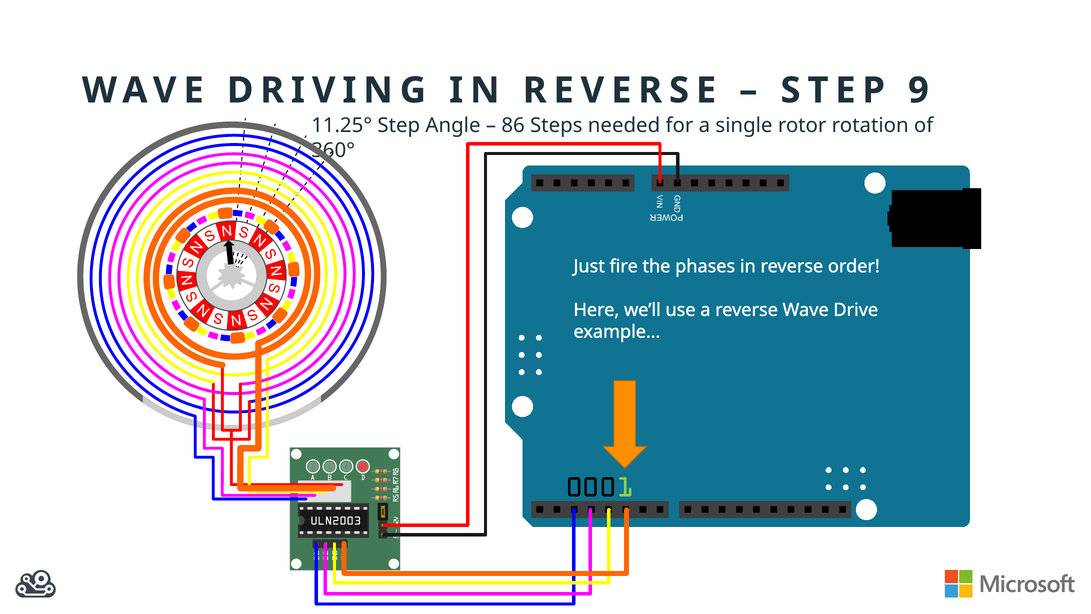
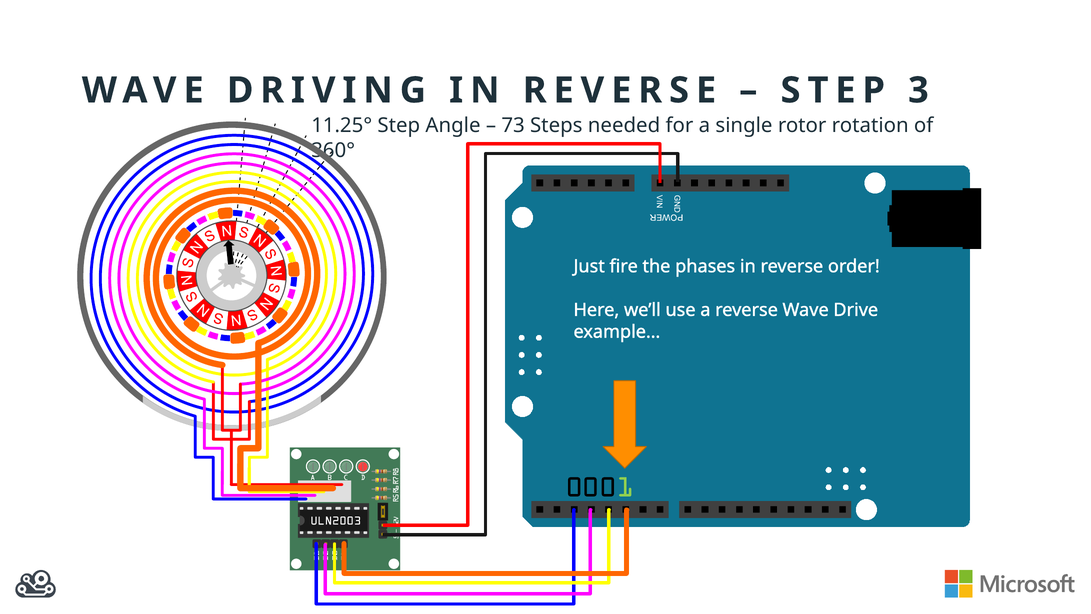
9: 9 -> 3
86: 86 -> 73
